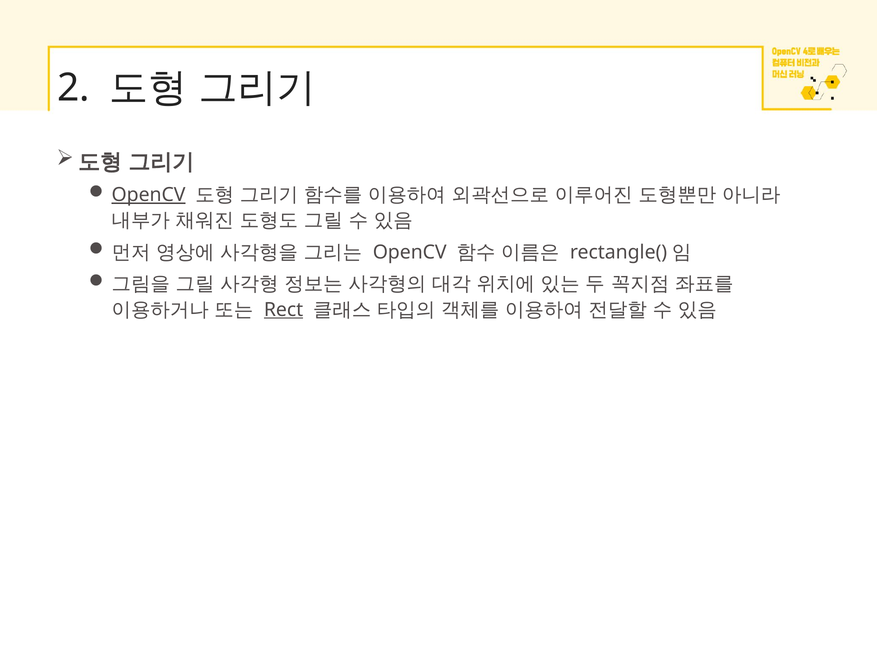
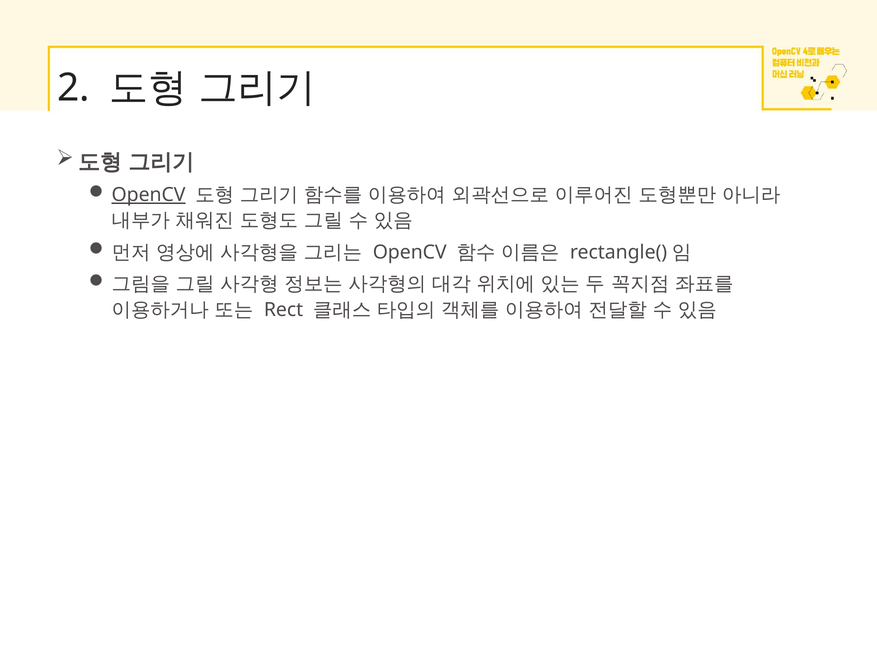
Rect underline: present -> none
